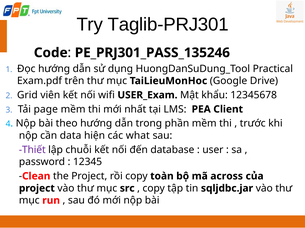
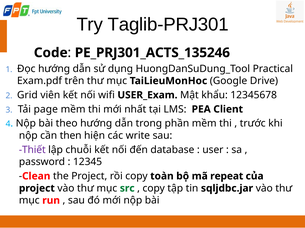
PE_PRJ301_PASS_135246: PE_PRJ301_PASS_135246 -> PE_PRJ301_ACTS_135246
data: data -> then
what: what -> write
across: across -> repeat
src colour: black -> green
